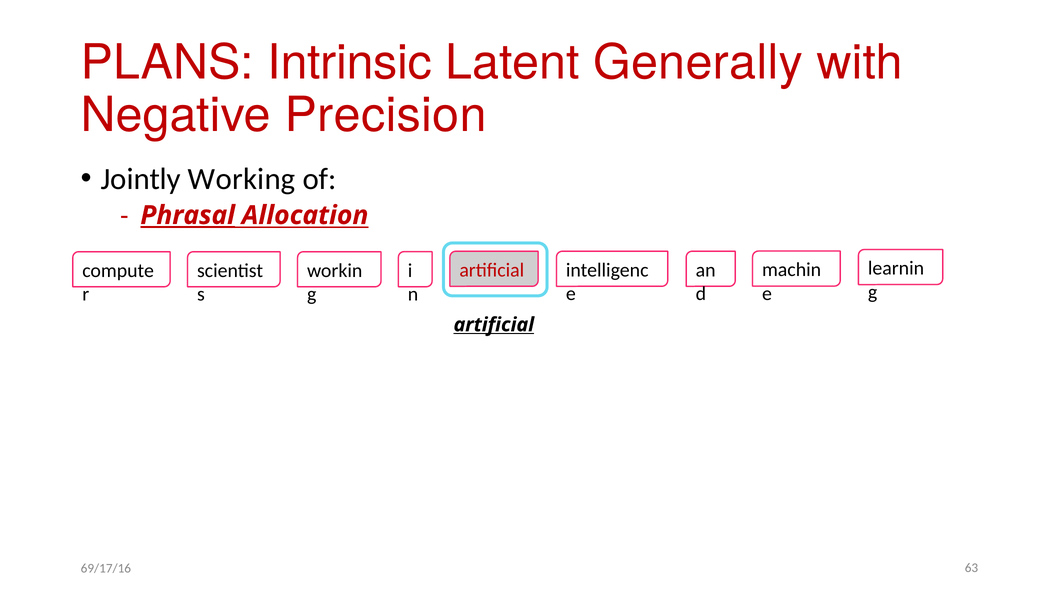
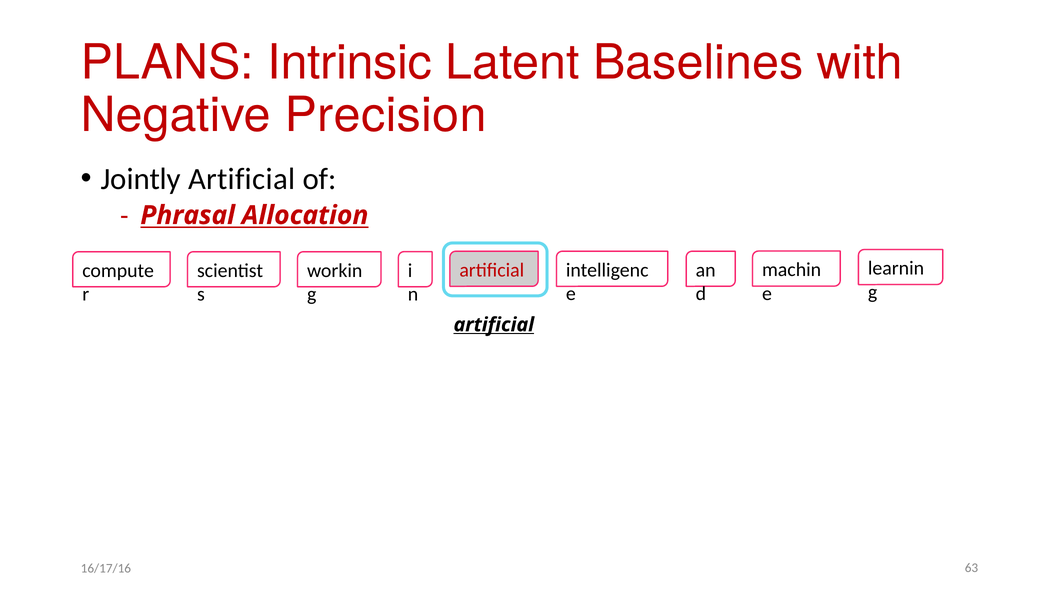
Generally: Generally -> Baselines
Jointly Working: Working -> Artificial
Phrasal underline: present -> none
69/17/16: 69/17/16 -> 16/17/16
